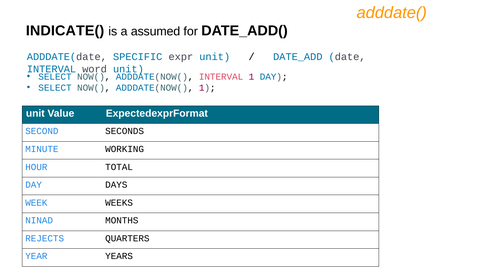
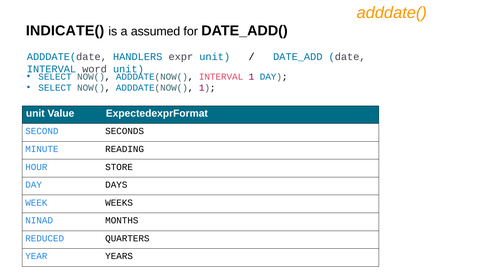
SPECIFIC: SPECIFIC -> HANDLERS
WORKING: WORKING -> READING
TOTAL: TOTAL -> STORE
REJECTS: REJECTS -> REDUCED
